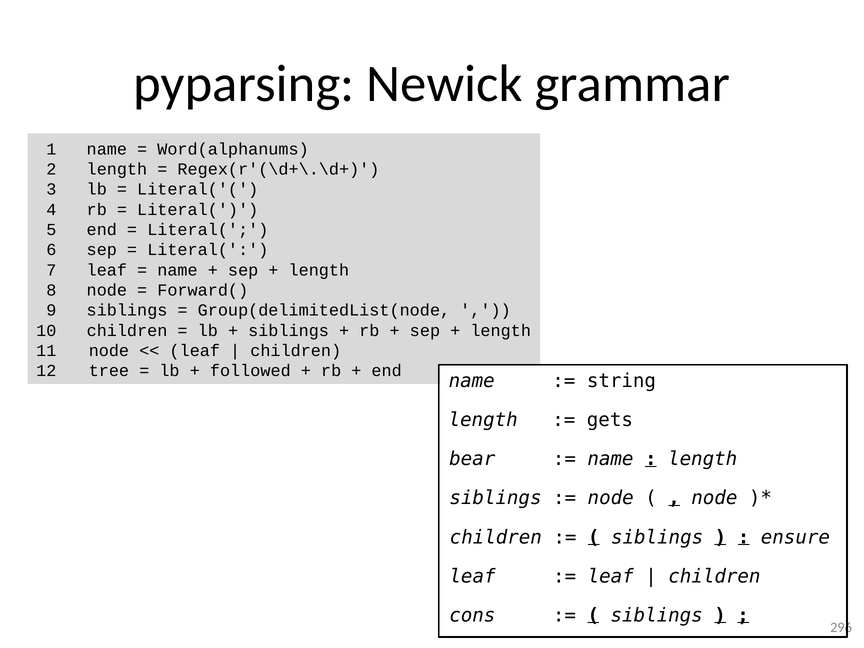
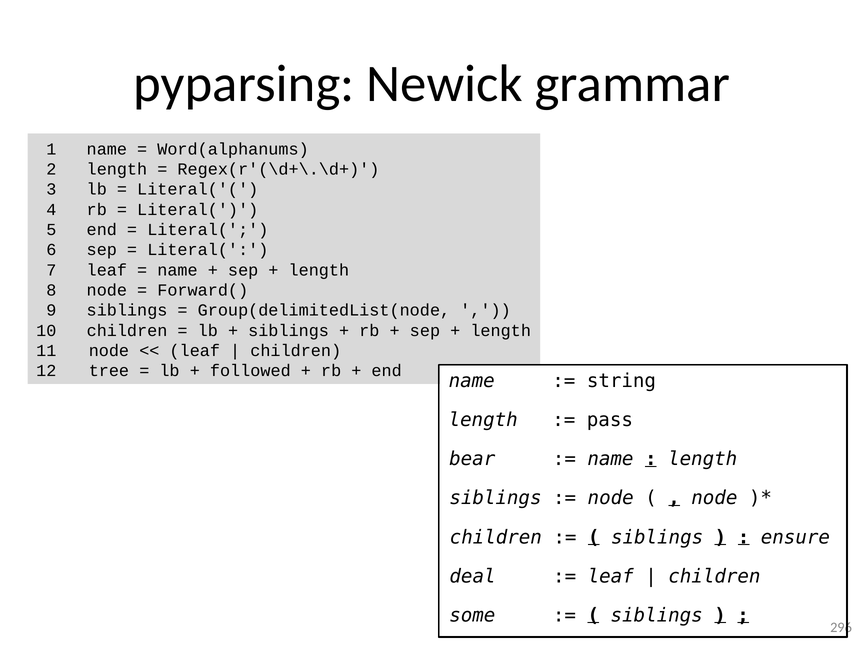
gets: gets -> pass
leaf at (473, 576): leaf -> deal
cons: cons -> some
